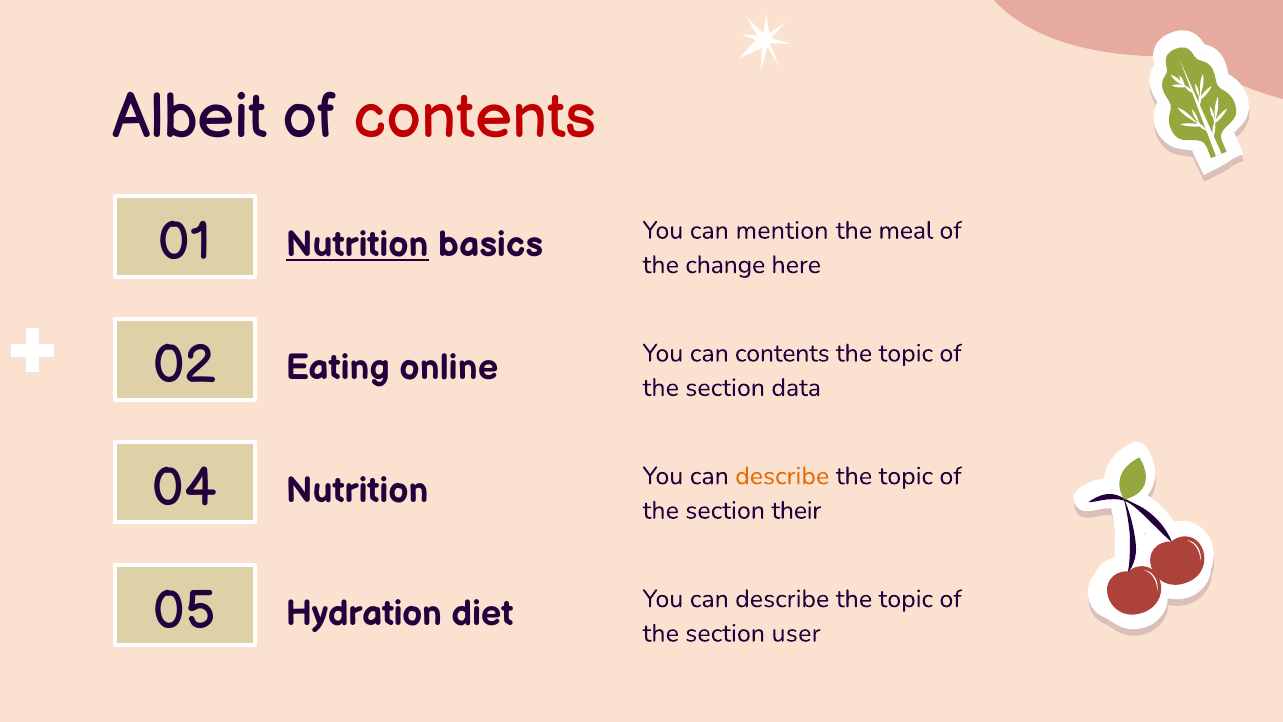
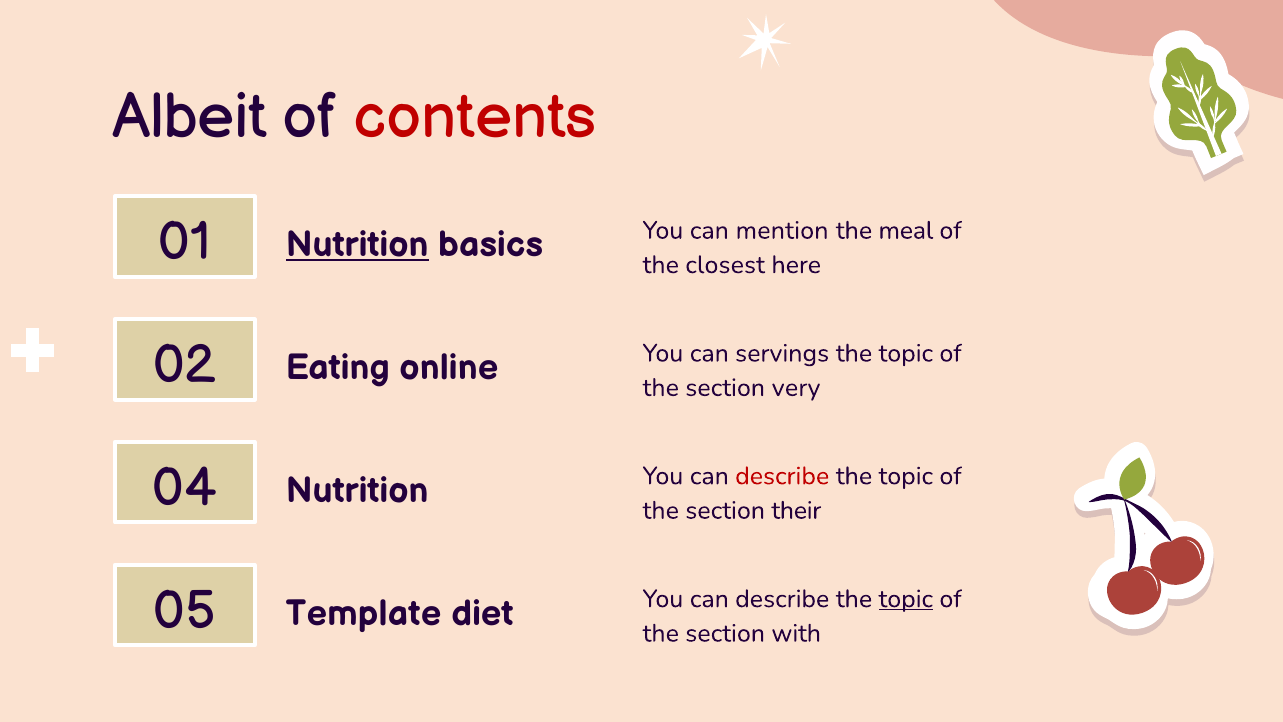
change: change -> closest
can contents: contents -> servings
data: data -> very
describe at (782, 476) colour: orange -> red
topic at (906, 599) underline: none -> present
Hydration: Hydration -> Template
user: user -> with
